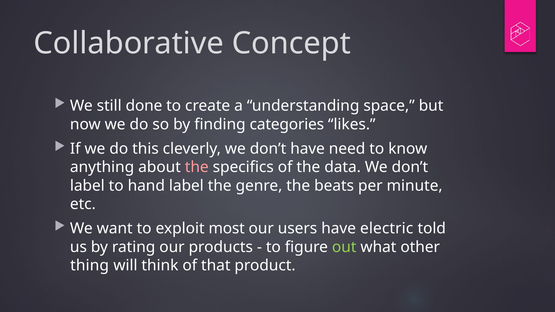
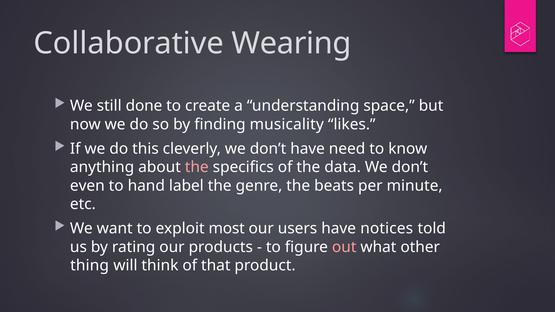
Concept: Concept -> Wearing
categories: categories -> musicality
label at (87, 186): label -> even
electric: electric -> notices
out colour: light green -> pink
